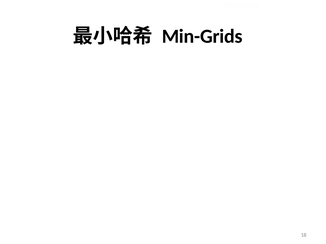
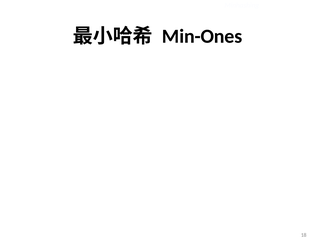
Min-Grids: Min-Grids -> Min-Ones
